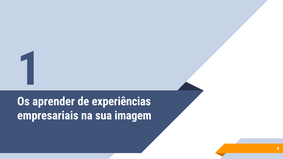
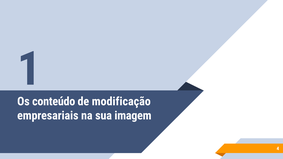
aprender: aprender -> conteúdo
experiências: experiências -> modificação
